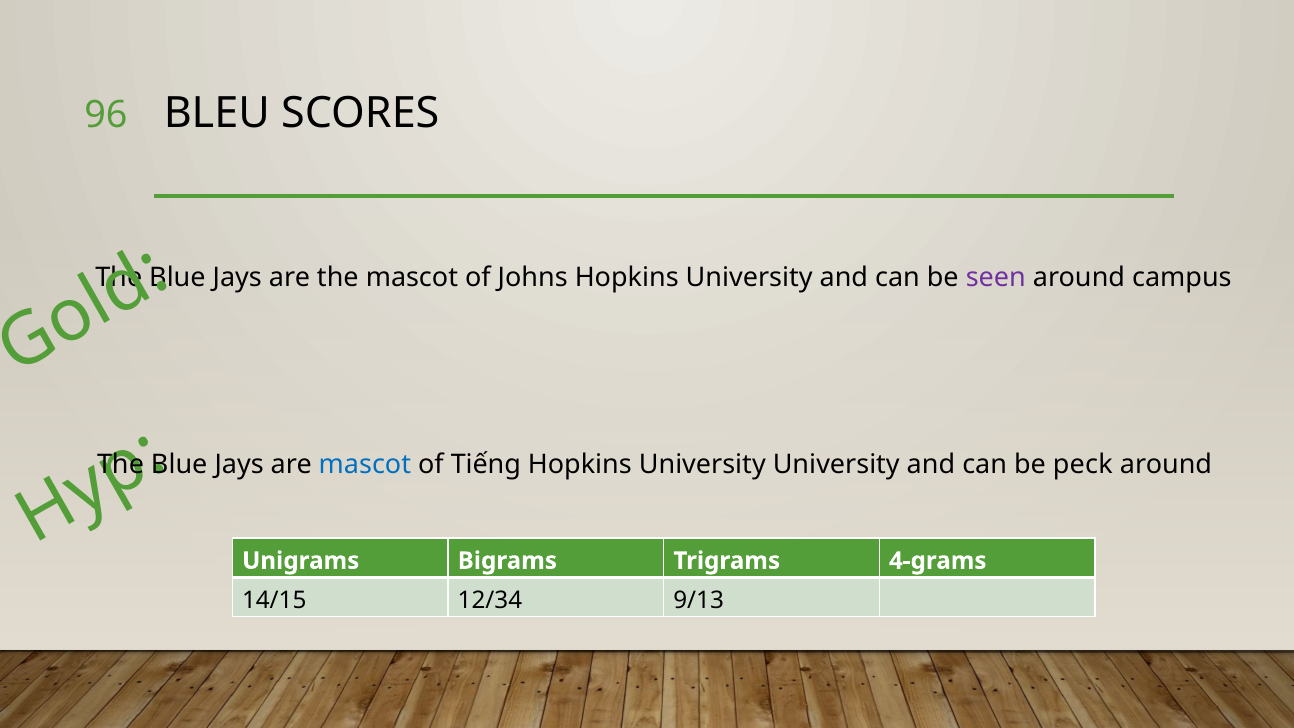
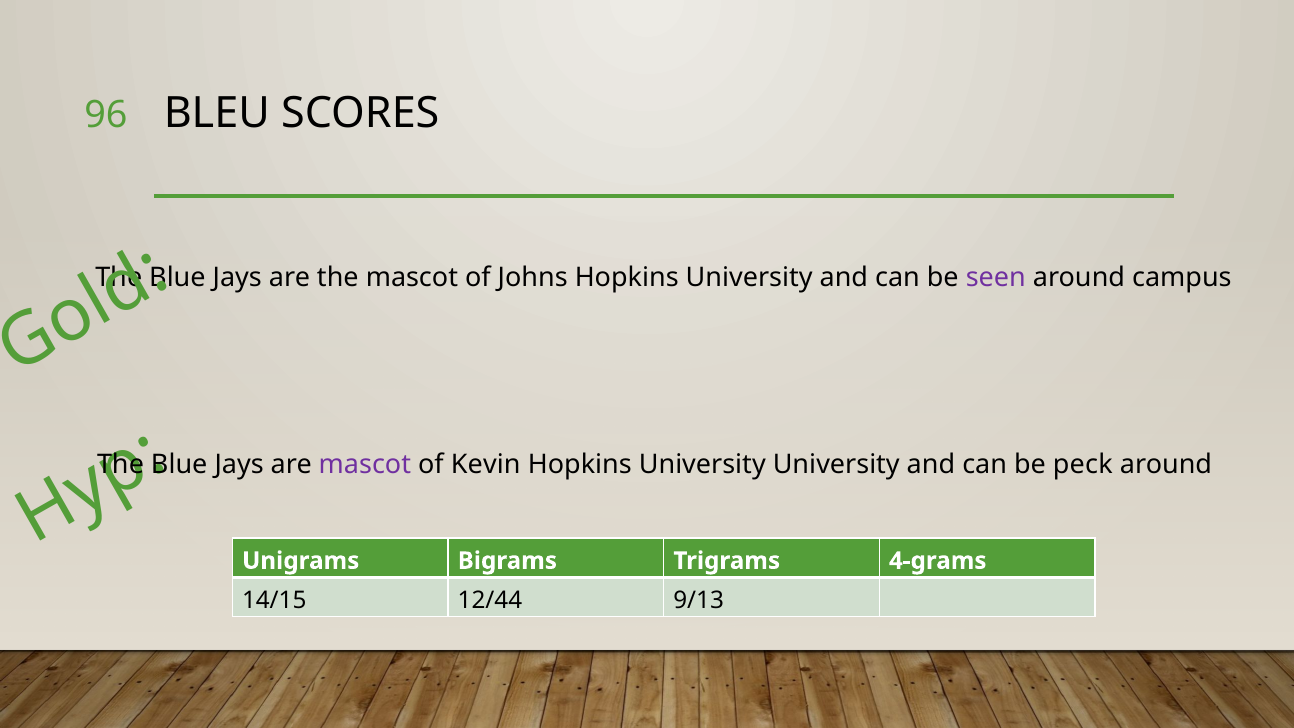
mascot at (365, 464) colour: blue -> purple
Tiếng: Tiếng -> Kevin
12/34: 12/34 -> 12/44
